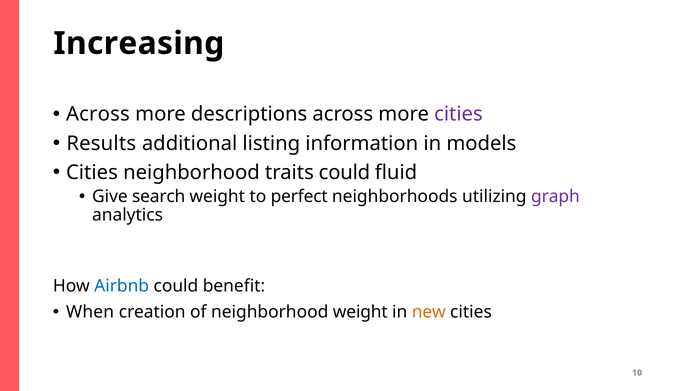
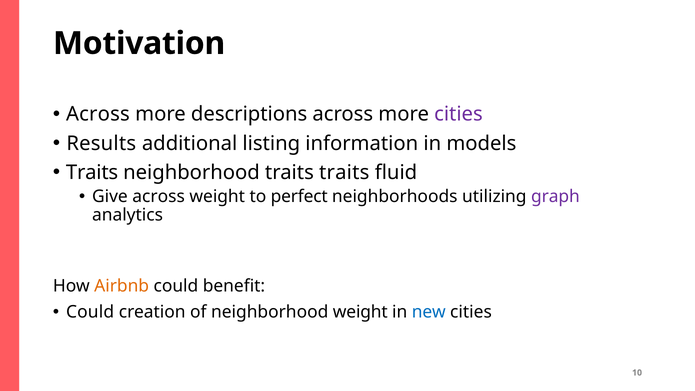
Increasing: Increasing -> Motivation
Cities at (92, 172): Cities -> Traits
traits could: could -> traits
Give search: search -> across
Airbnb colour: blue -> orange
When at (90, 312): When -> Could
new colour: orange -> blue
